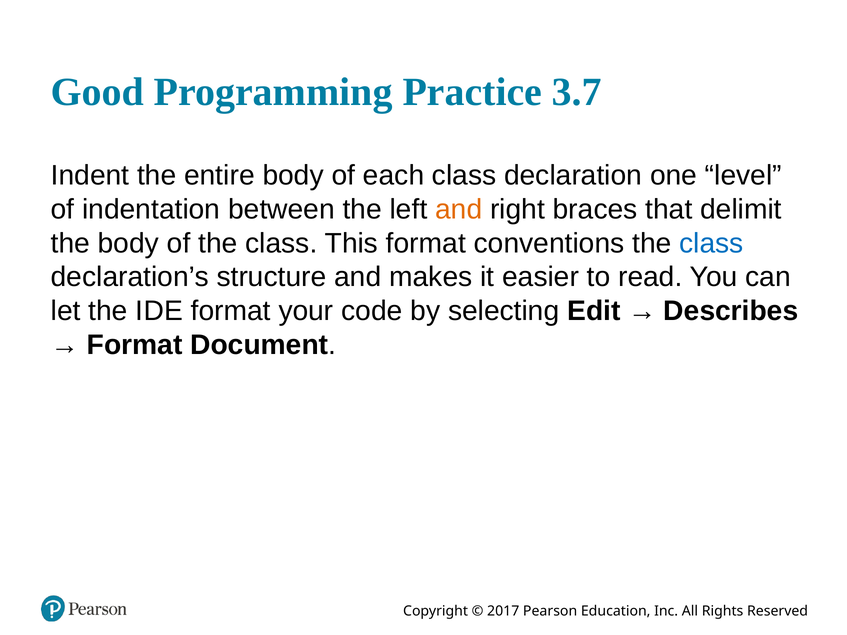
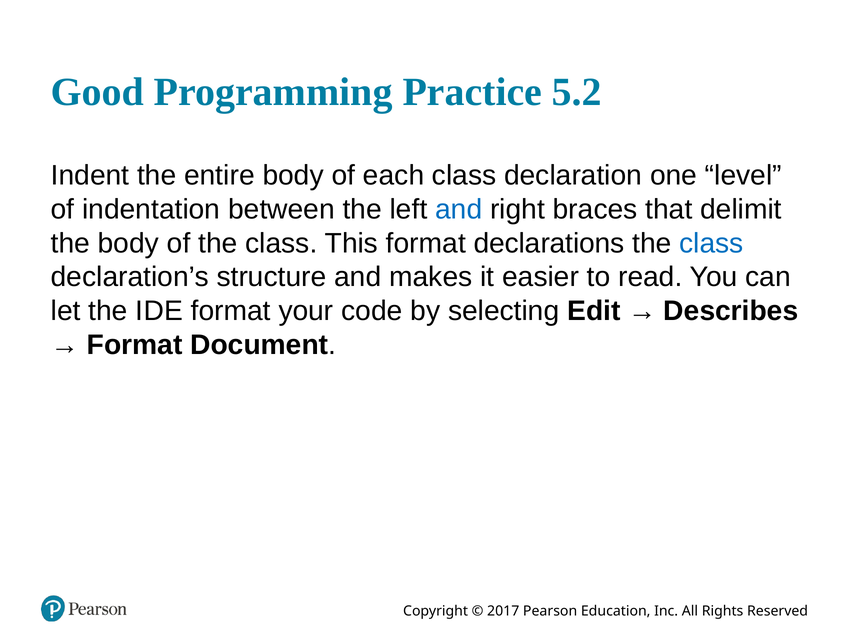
3.7: 3.7 -> 5.2
and at (459, 209) colour: orange -> blue
conventions: conventions -> declarations
